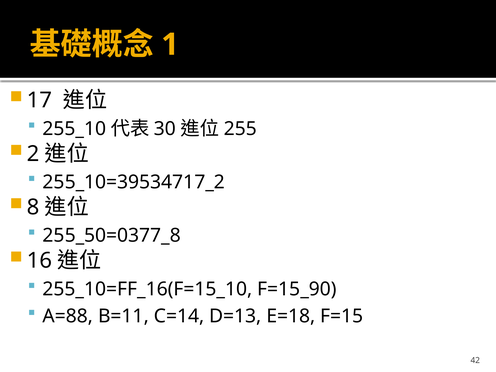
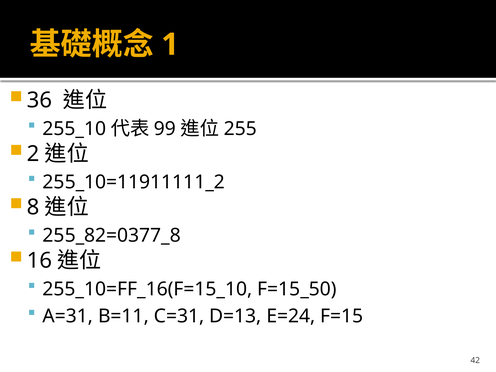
17: 17 -> 36
30: 30 -> 99
255_10=39534717_2: 255_10=39534717_2 -> 255_10=11911111_2
255_50=0377_8: 255_50=0377_8 -> 255_82=0377_8
F=15_90: F=15_90 -> F=15_50
A=88: A=88 -> A=31
C=14: C=14 -> C=31
E=18: E=18 -> E=24
